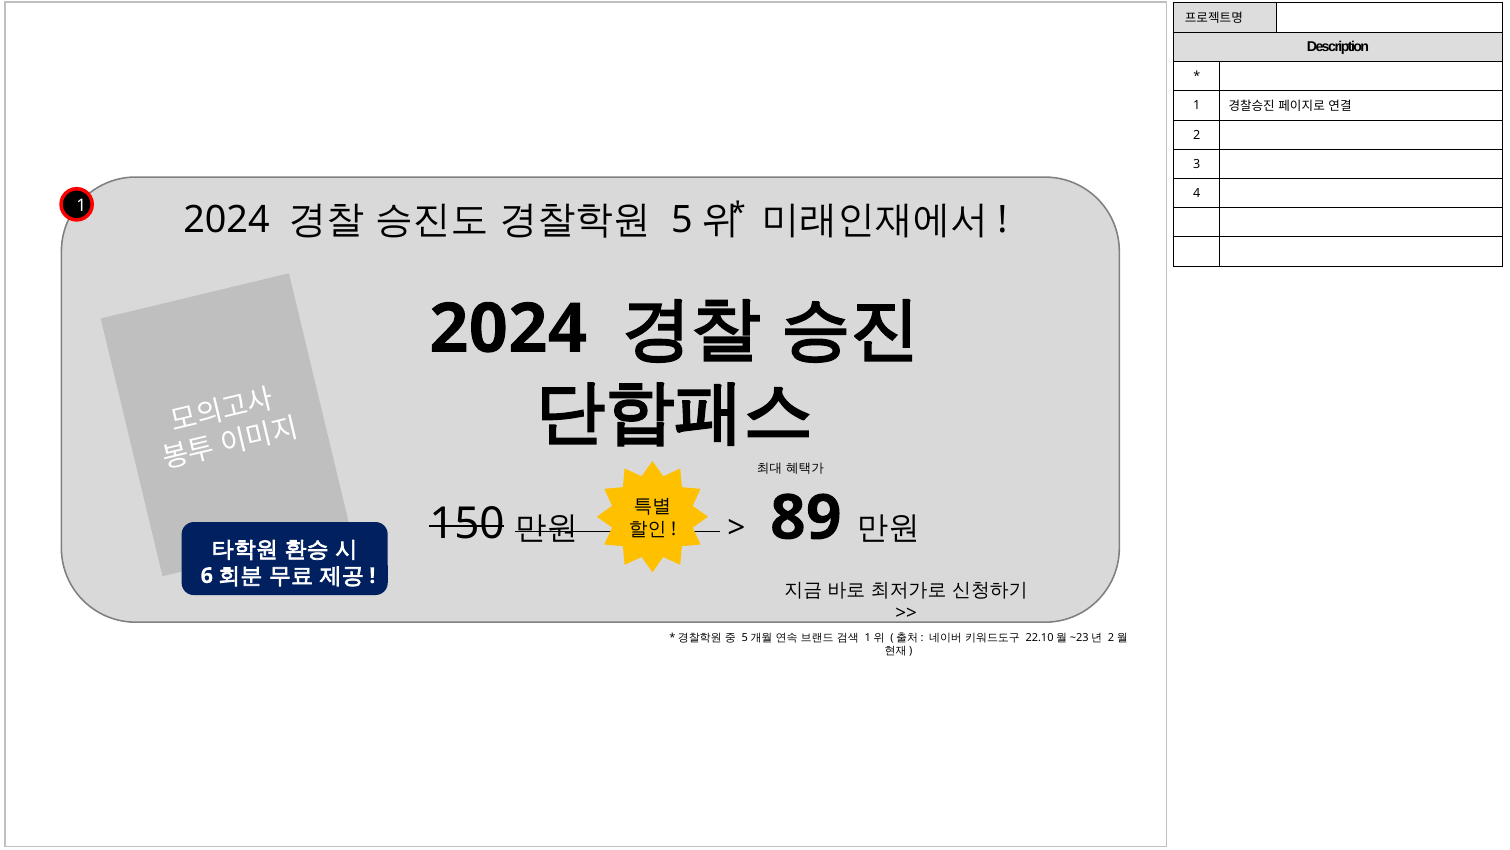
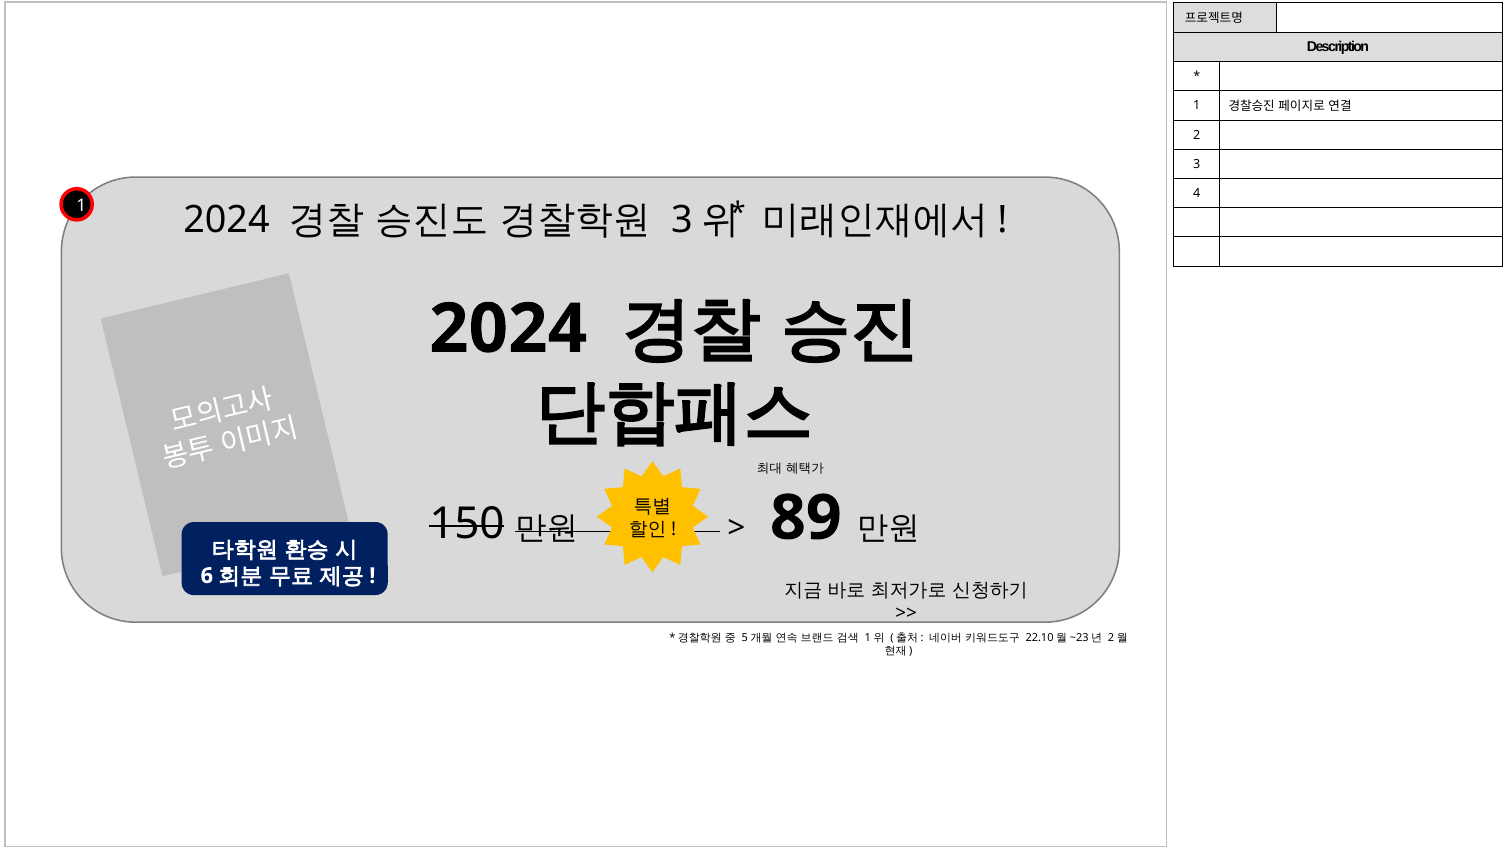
5 at (682, 220): 5 -> 3
